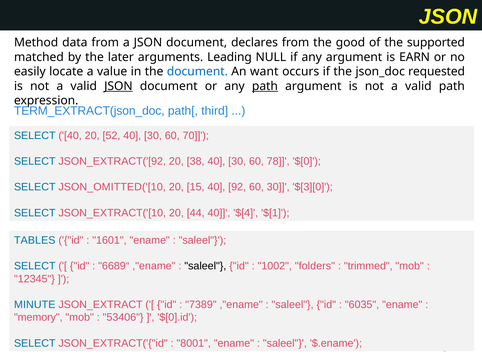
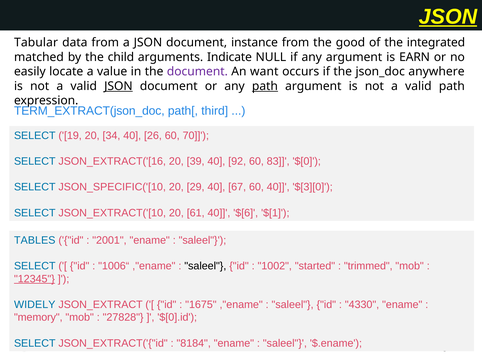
JSON at (448, 17) underline: none -> present
Method: Method -> Tabular
declares: declares -> instance
supported: supported -> integrated
later: later -> child
Leading: Leading -> Indicate
document at (197, 71) colour: blue -> purple
requested: requested -> anywhere
SELECT 40: 40 -> 19
52: 52 -> 34
30 at (153, 135): 30 -> 26
JSON_EXTRACT('[92: JSON_EXTRACT('[92 -> JSON_EXTRACT('[16
38: 38 -> 39
30 at (237, 161): 30 -> 92
78: 78 -> 83
JSON_OMITTED('[10: JSON_OMITTED('[10 -> JSON_SPECIFIC('[10
15: 15 -> 29
92: 92 -> 67
60 30: 30 -> 40
44: 44 -> 61
$[4: $[4 -> $[6
1601: 1601 -> 2001
6689“: 6689“ -> 1006“
folders: folders -> started
12345 underline: none -> present
MINUTE: MINUTE -> WIDELY
7389: 7389 -> 1675
6035: 6035 -> 4330
53406: 53406 -> 27828
8001: 8001 -> 8184
